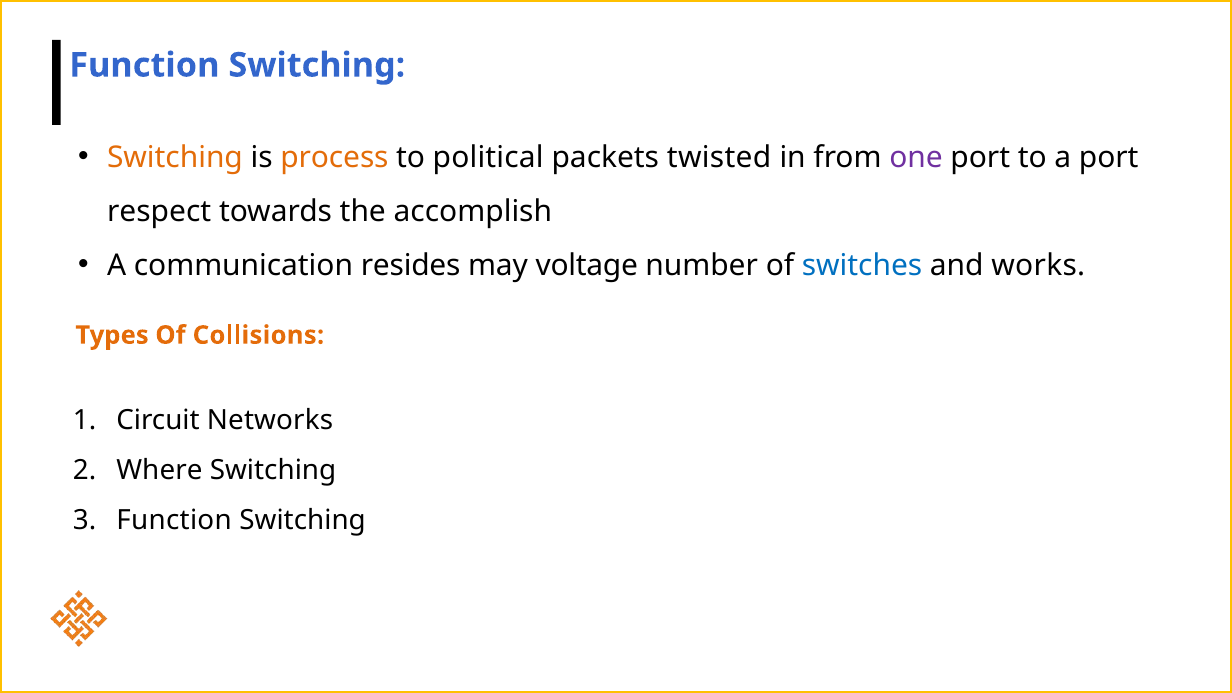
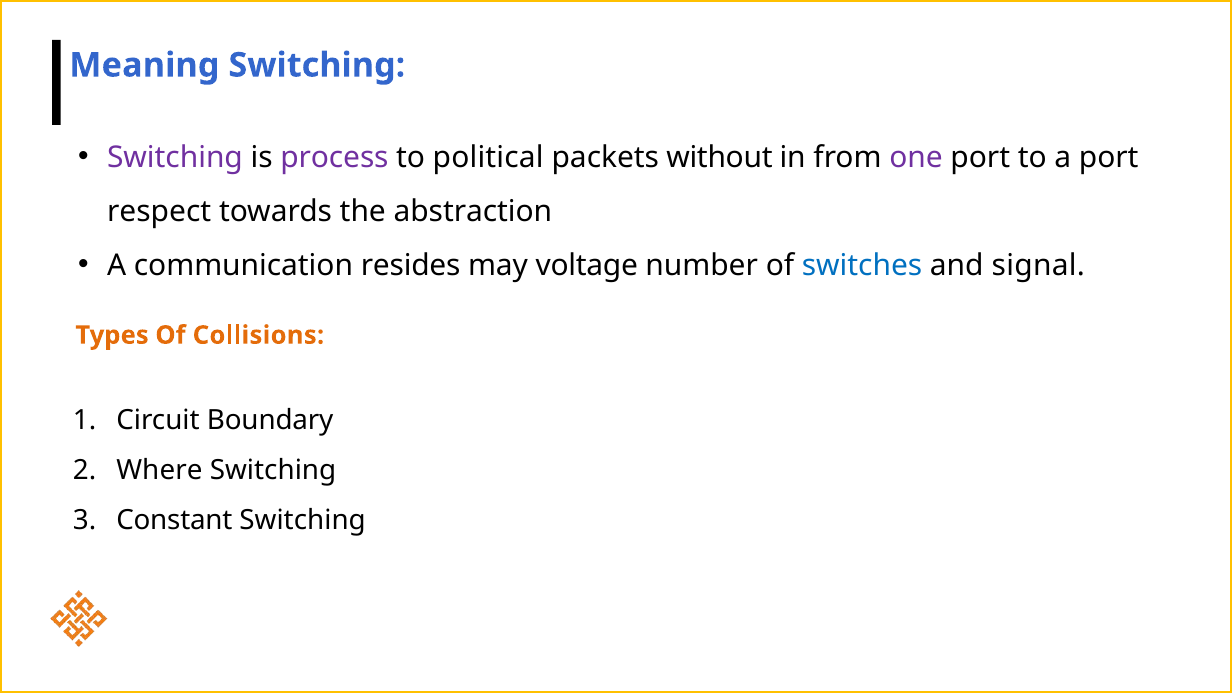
Function at (144, 65): Function -> Meaning
Switching at (175, 157) colour: orange -> purple
process colour: orange -> purple
twisted: twisted -> without
accomplish: accomplish -> abstraction
works: works -> signal
Networks: Networks -> Boundary
Function at (174, 520): Function -> Constant
